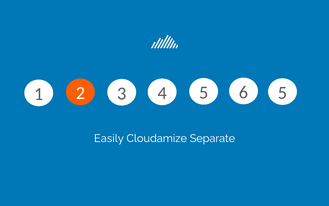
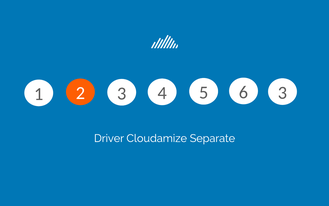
5 5: 5 -> 3
Easily: Easily -> Driver
